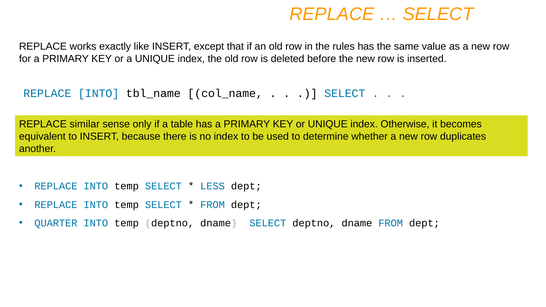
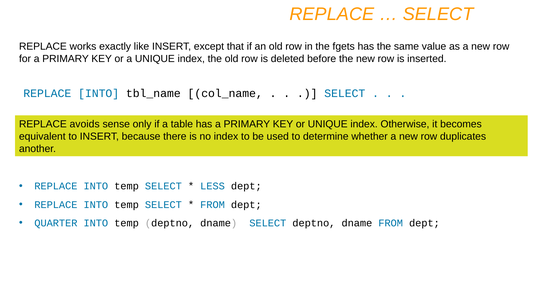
rules: rules -> fgets
similar: similar -> avoids
